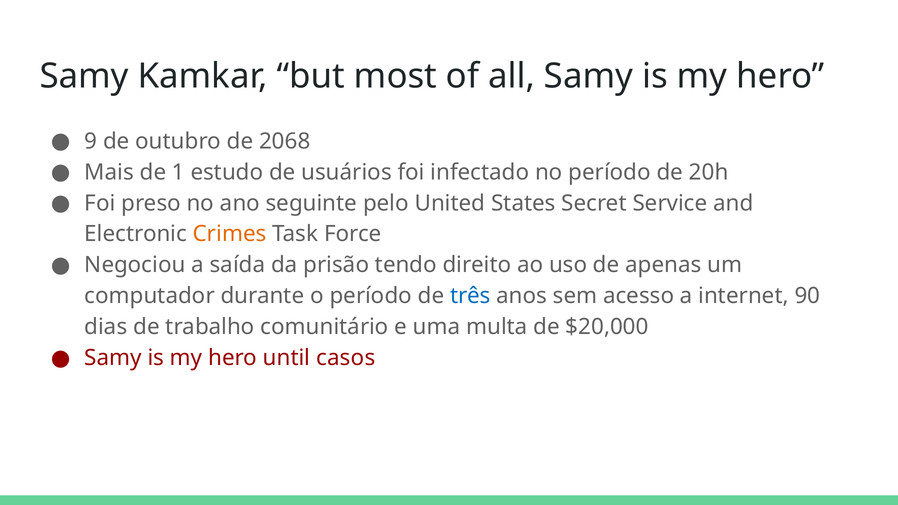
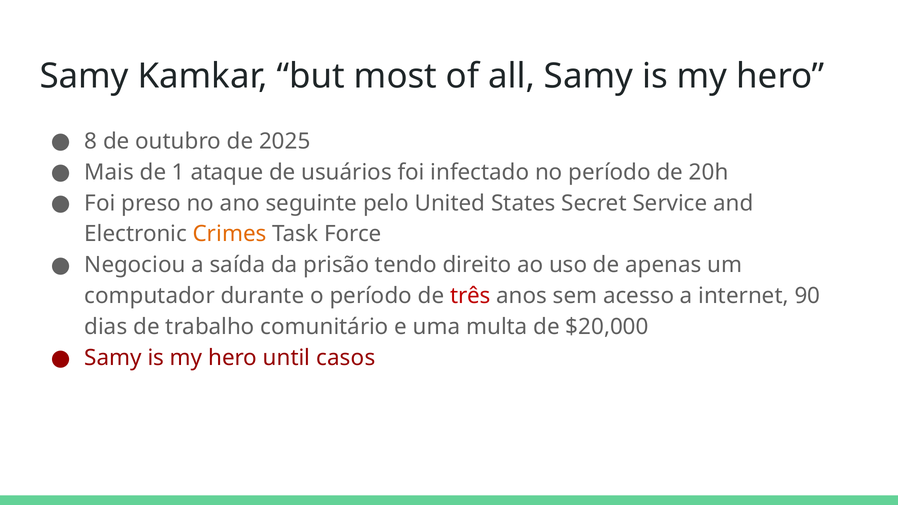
9: 9 -> 8
2068: 2068 -> 2025
estudo: estudo -> ataque
três colour: blue -> red
